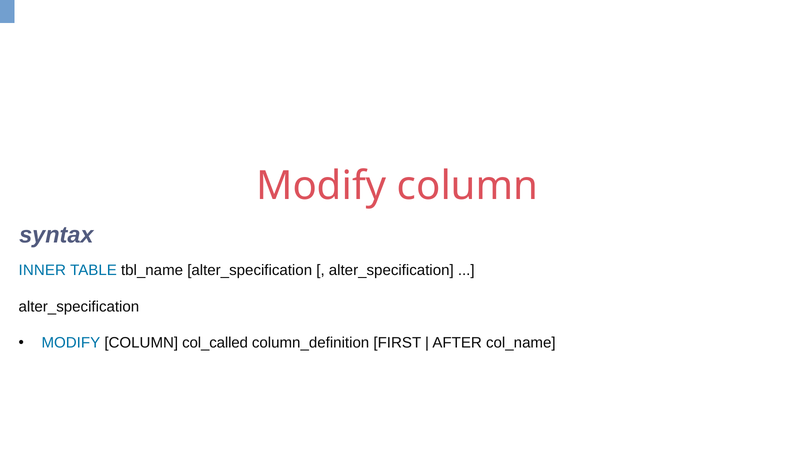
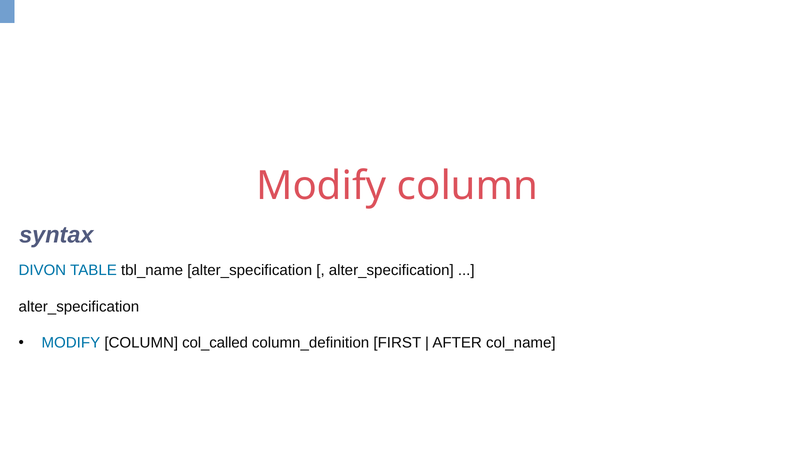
INNER: INNER -> DIVON
